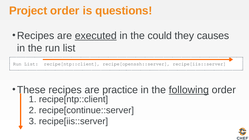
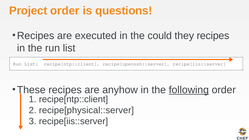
executed underline: present -> none
they causes: causes -> recipes
practice: practice -> anyhow
recipe[continue::server: recipe[continue::server -> recipe[physical::server
